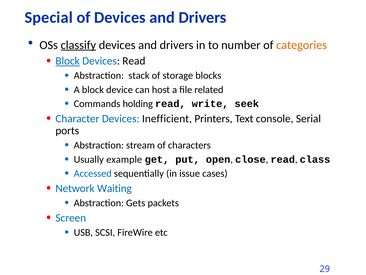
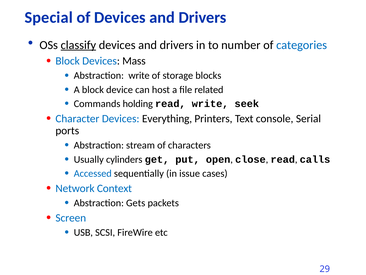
categories colour: orange -> blue
Block at (68, 61) underline: present -> none
Devices Read: Read -> Mass
Abstraction stack: stack -> write
Inefficient: Inefficient -> Everything
example: example -> cylinders
class: class -> calls
Waiting: Waiting -> Context
